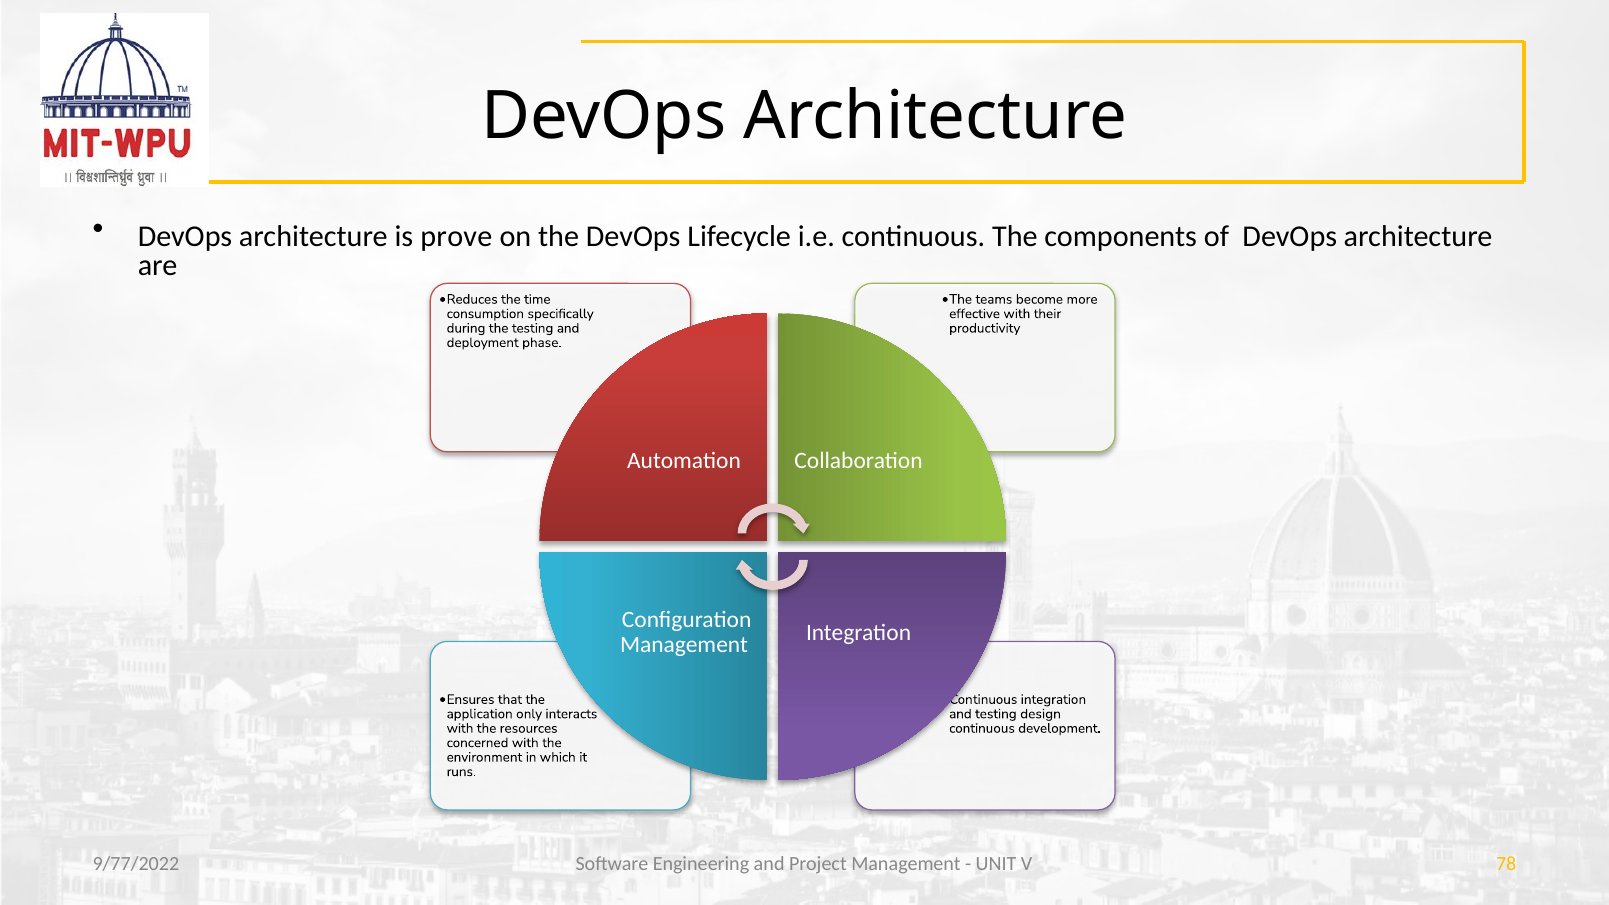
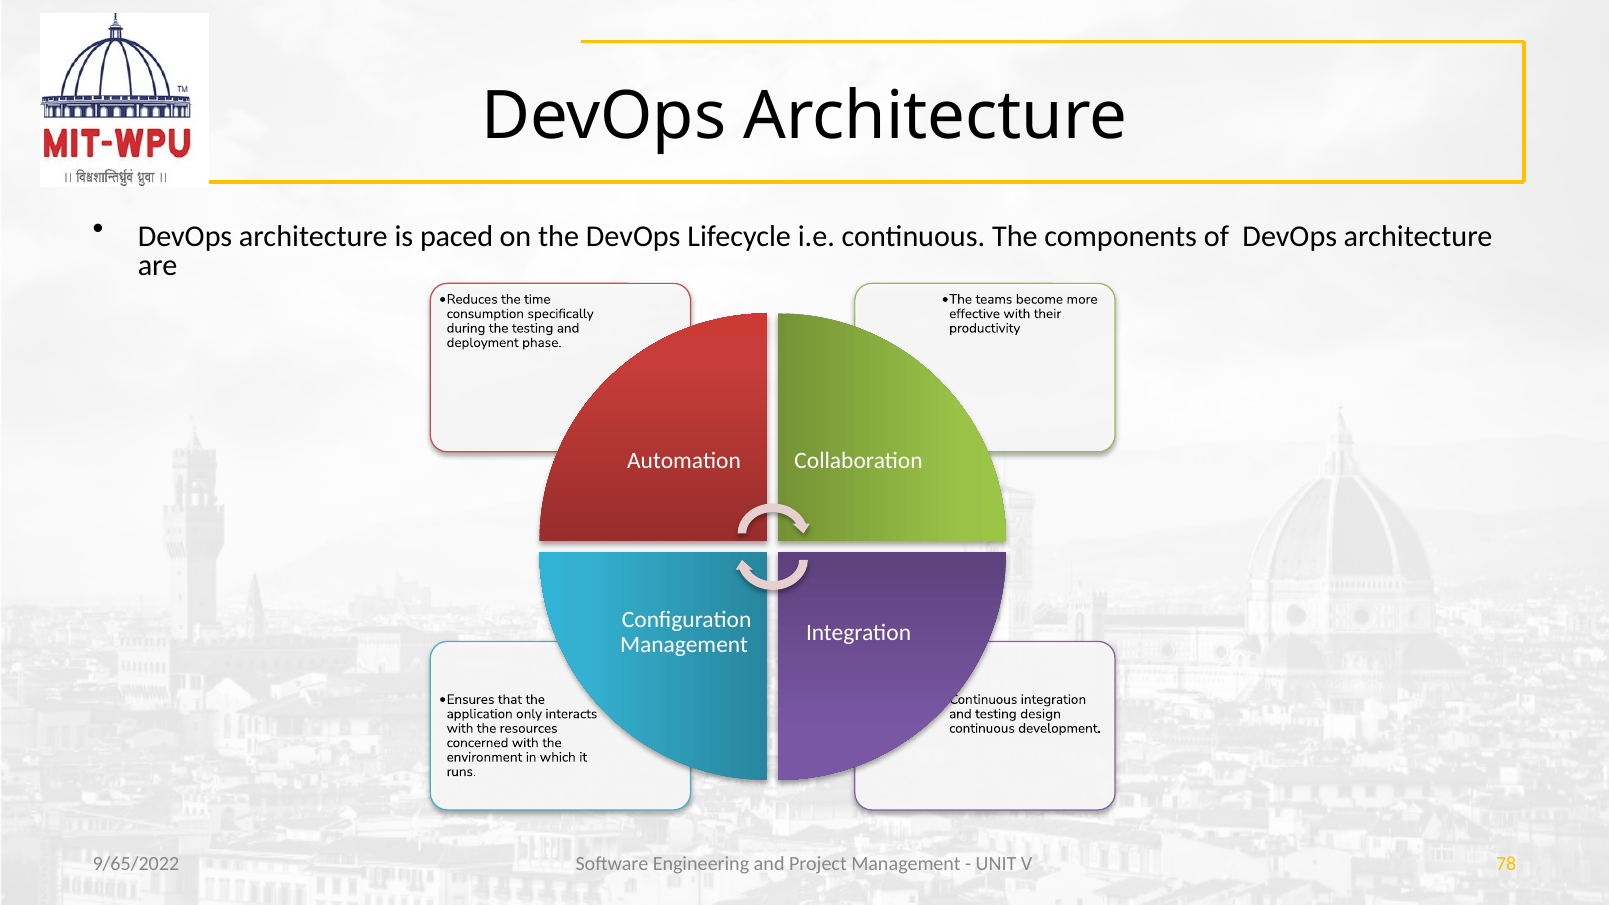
prove: prove -> paced
9/77/2022: 9/77/2022 -> 9/65/2022
